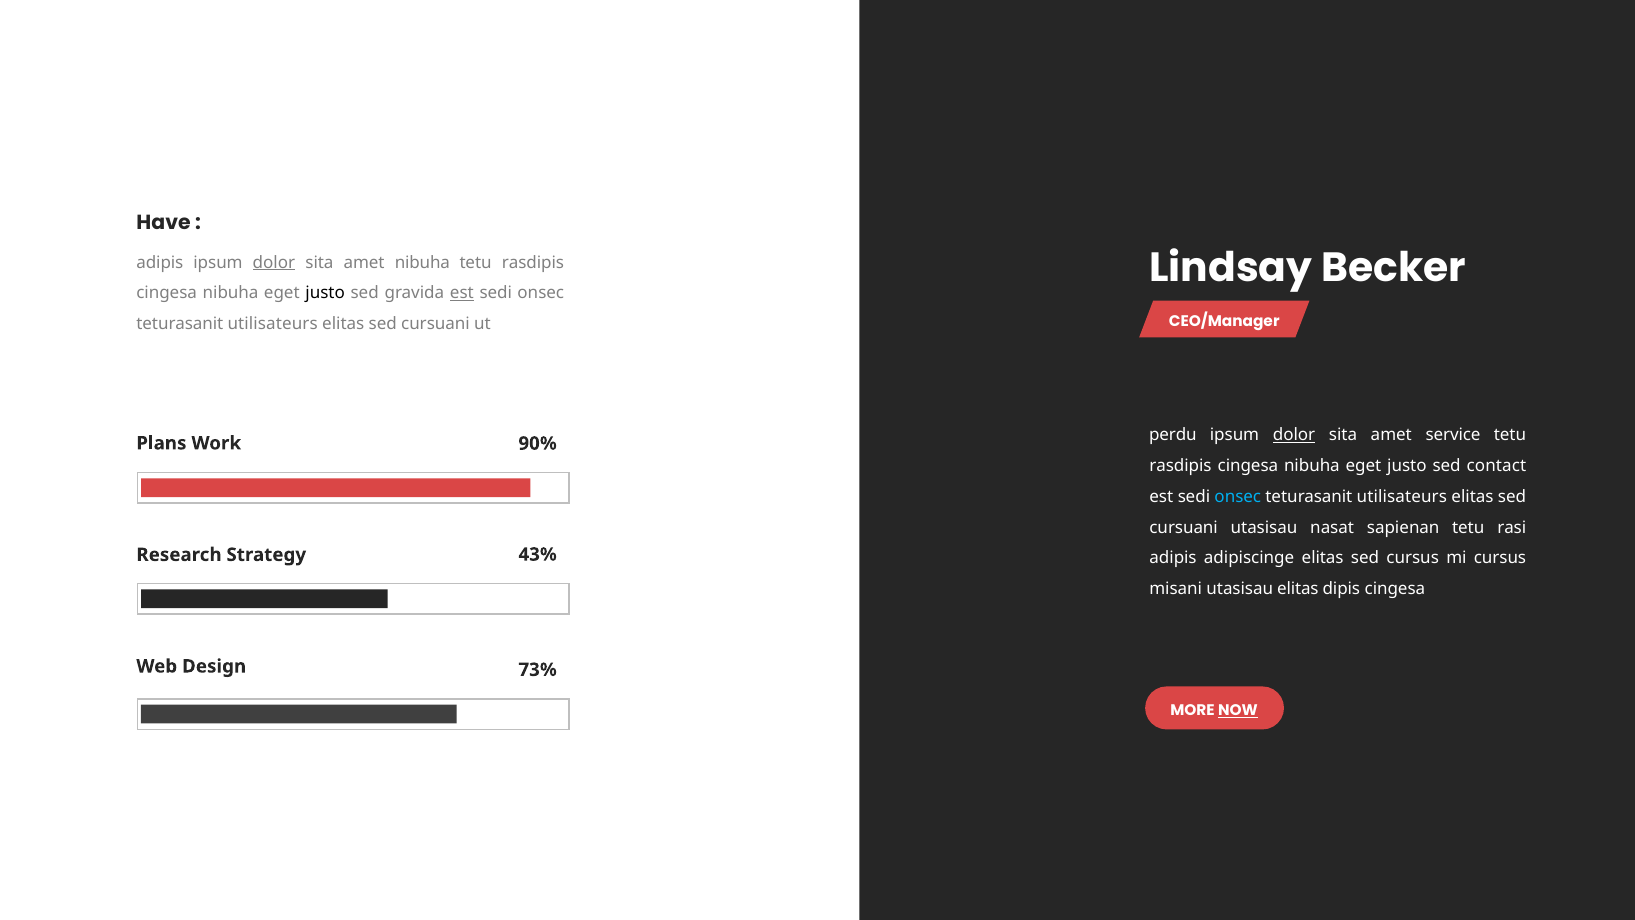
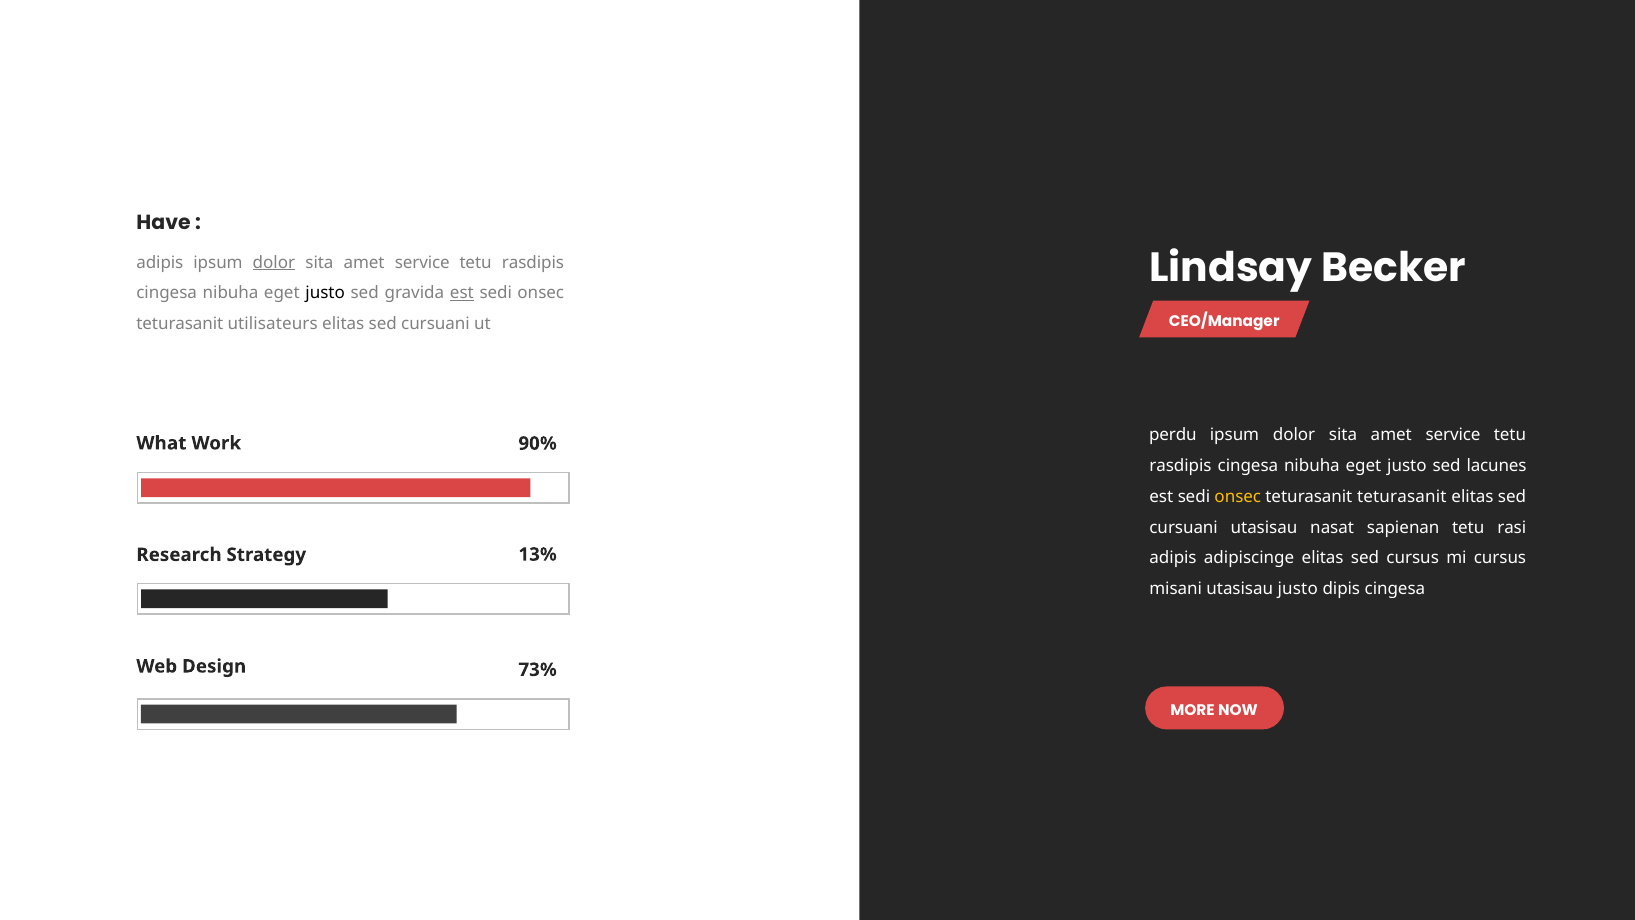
nibuha at (422, 262): nibuha -> service
dolor at (1294, 435) underline: present -> none
Plans: Plans -> What
contact: contact -> lacunes
onsec at (1238, 497) colour: light blue -> yellow
utilisateurs at (1402, 497): utilisateurs -> teturasanit
43%: 43% -> 13%
utasisau elitas: elitas -> justo
NOW underline: present -> none
